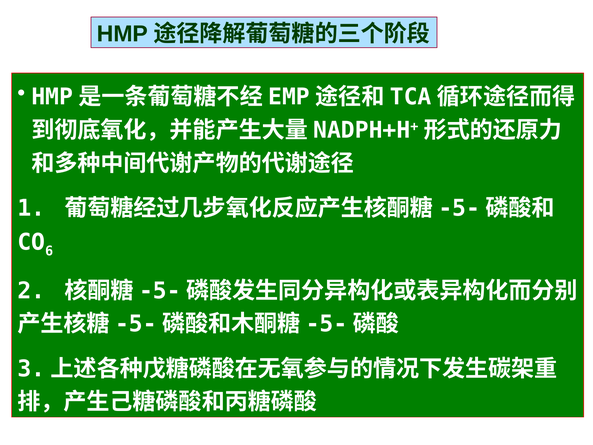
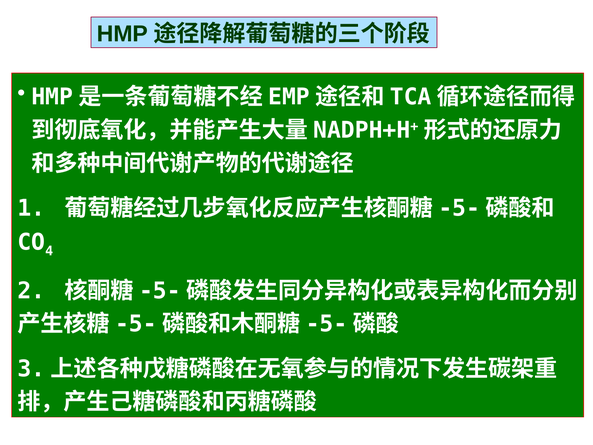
6: 6 -> 4
